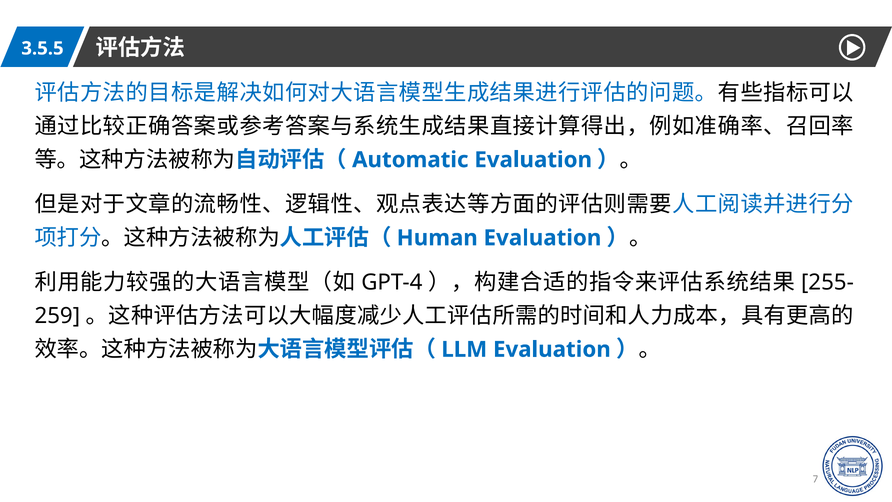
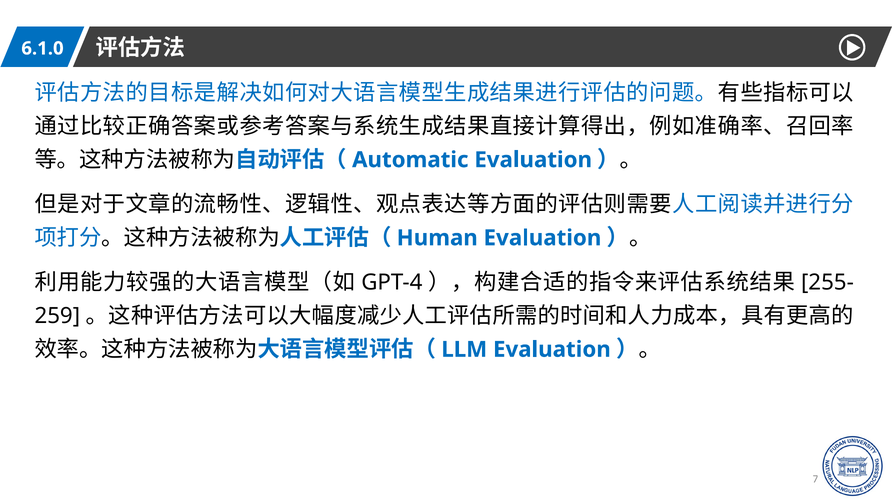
3.5.5: 3.5.5 -> 6.1.0
